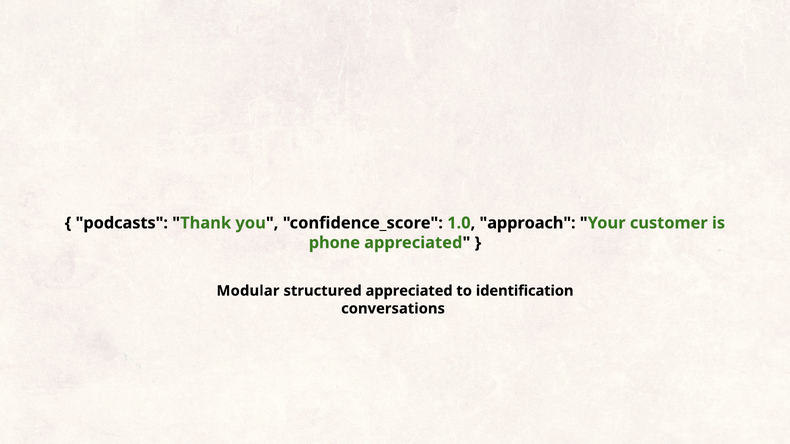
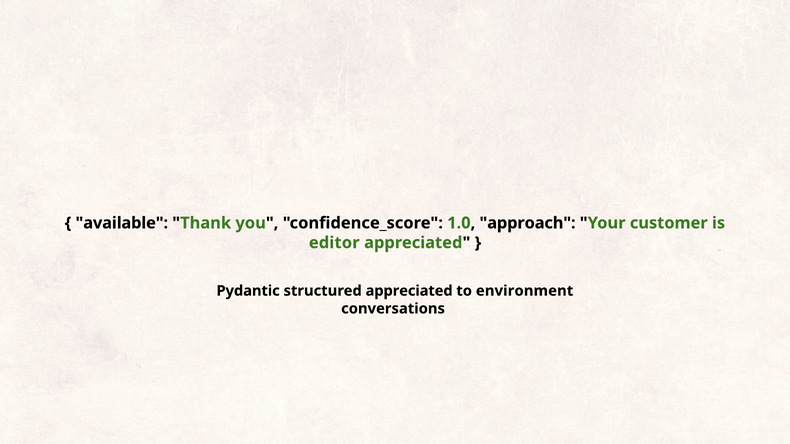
podcasts: podcasts -> available
phone: phone -> editor
Modular: Modular -> Pydantic
identification: identification -> environment
